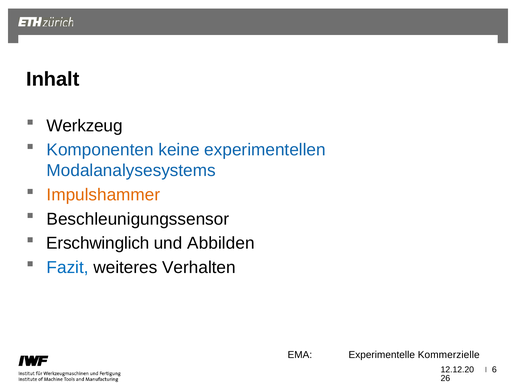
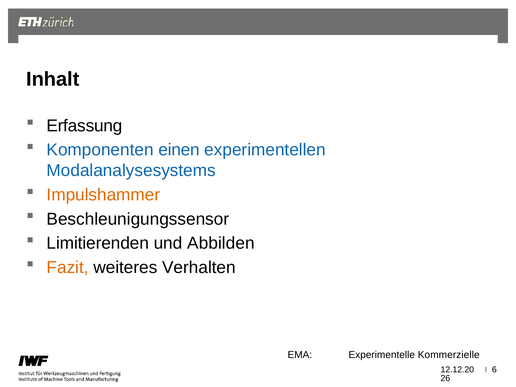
Werkzeug: Werkzeug -> Erfassung
keine: keine -> einen
Erschwinglich: Erschwinglich -> Limitierenden
Fazit colour: blue -> orange
